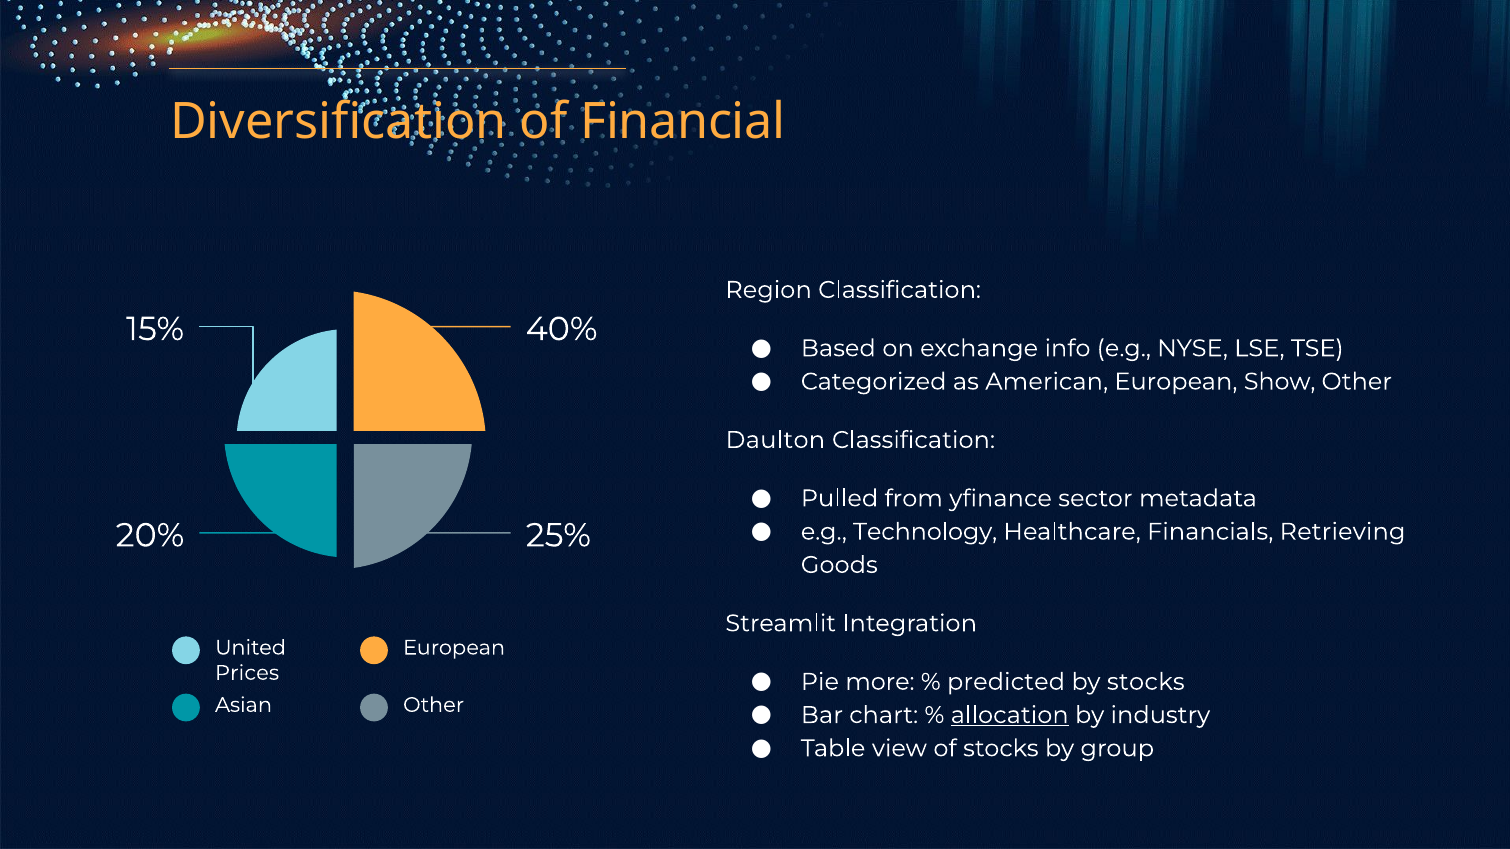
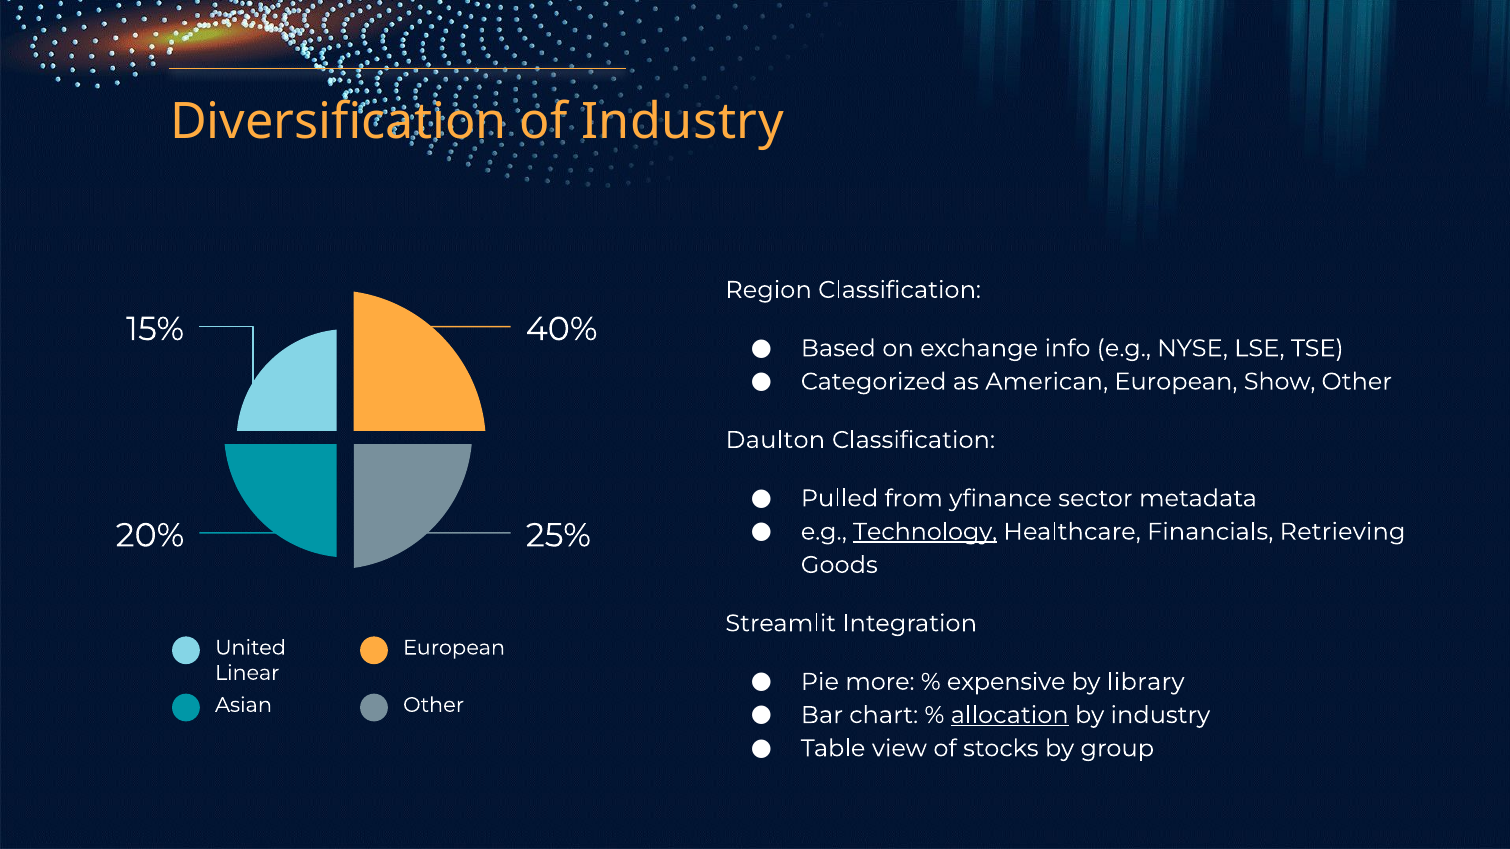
of Financial: Financial -> Industry
Technology underline: none -> present
Prices: Prices -> Linear
predicted: predicted -> expensive
by stocks: stocks -> library
